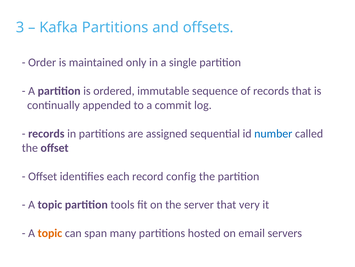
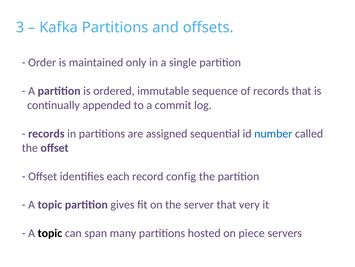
tools: tools -> gives
topic at (50, 233) colour: orange -> black
email: email -> piece
